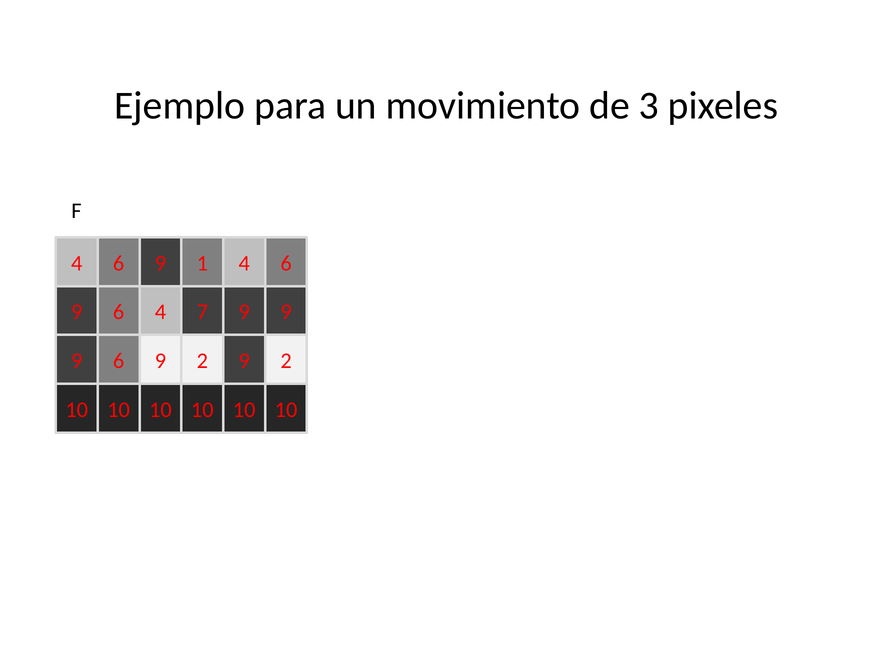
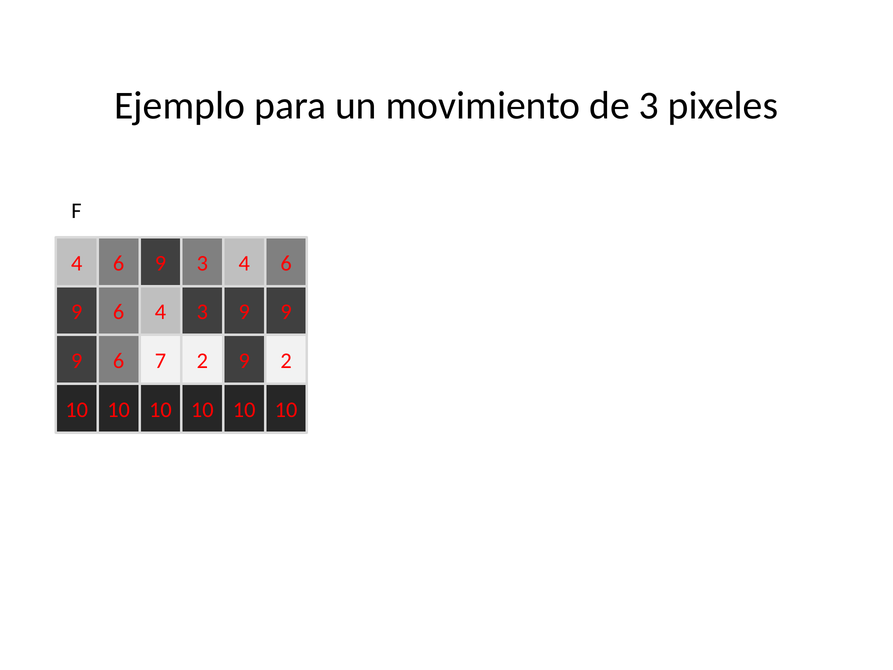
9 1: 1 -> 3
4 7: 7 -> 3
9 at (160, 361): 9 -> 7
